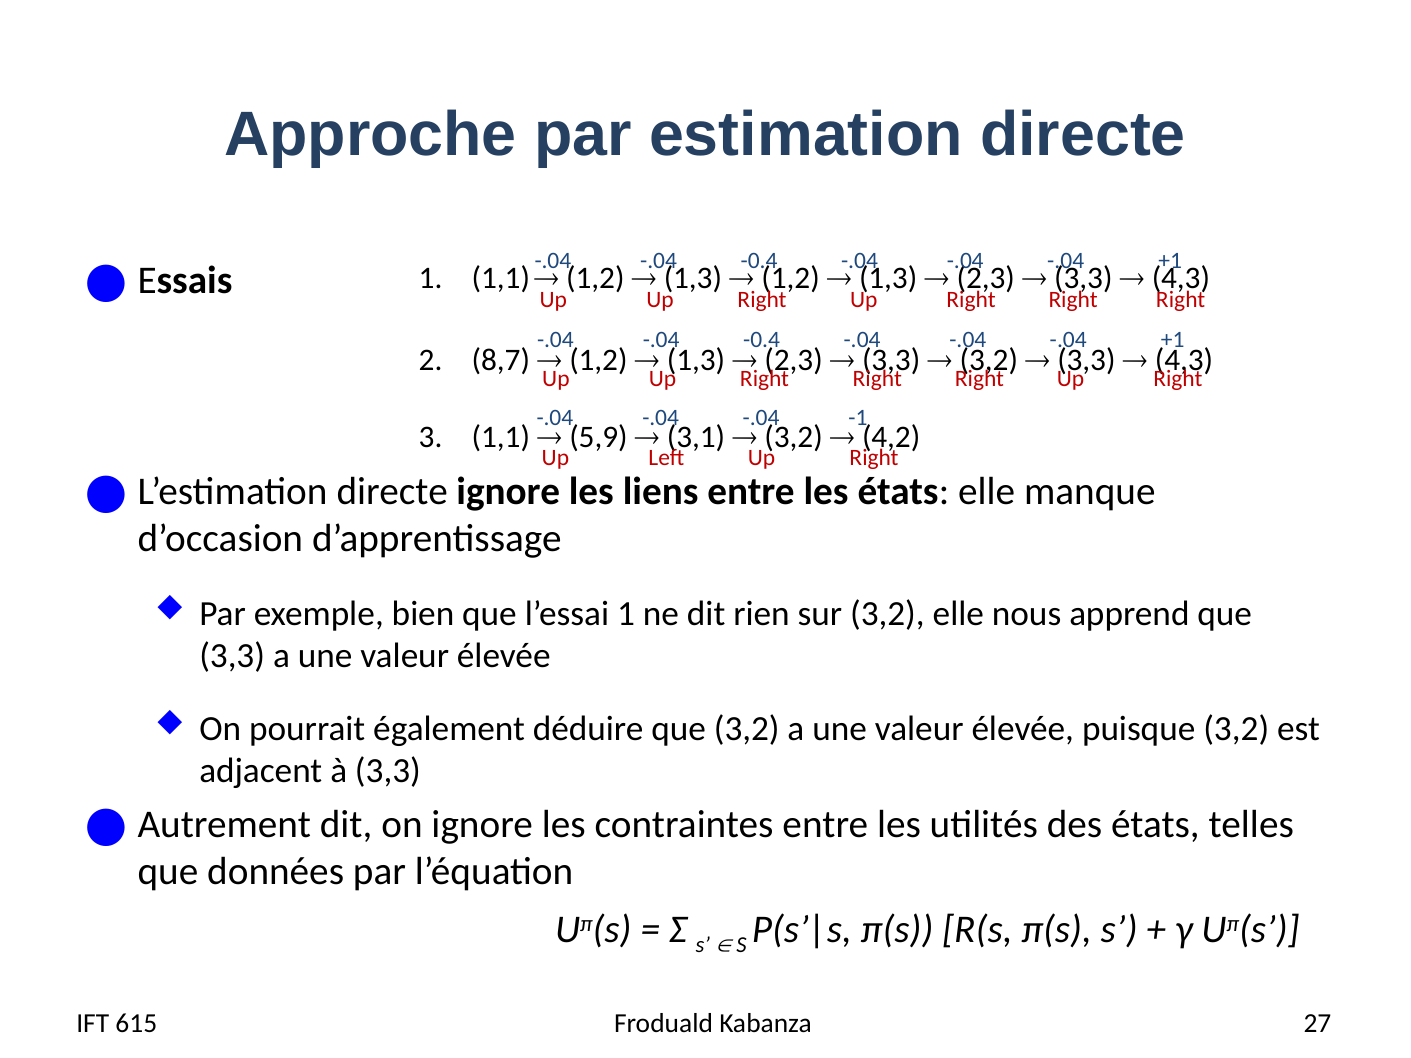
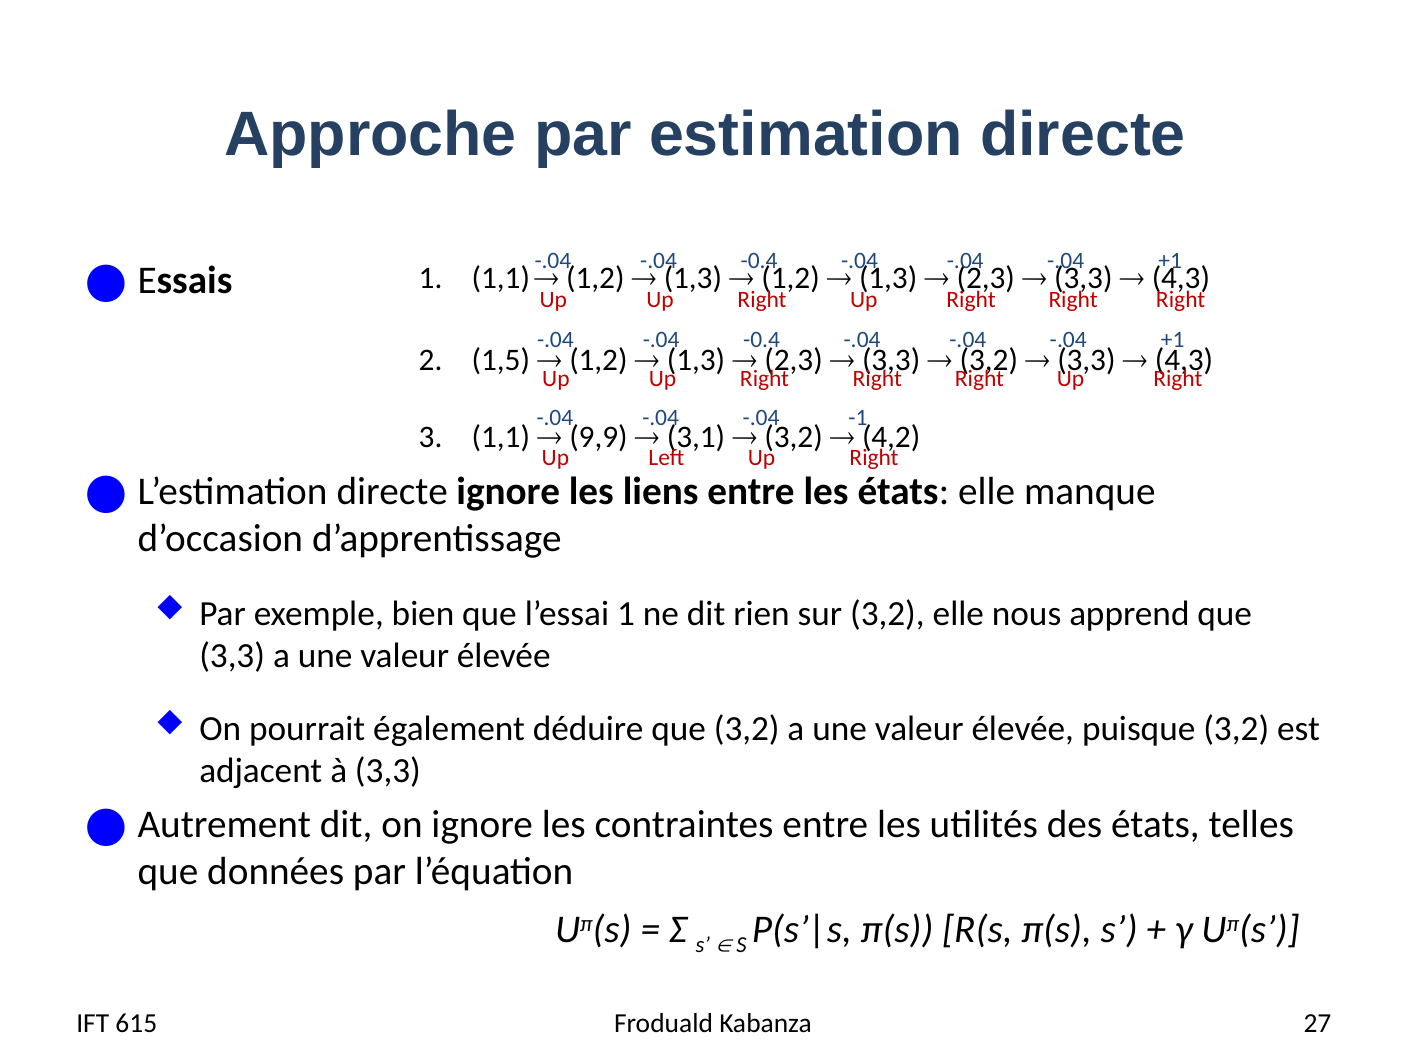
8,7: 8,7 -> 1,5
5,9: 5,9 -> 9,9
